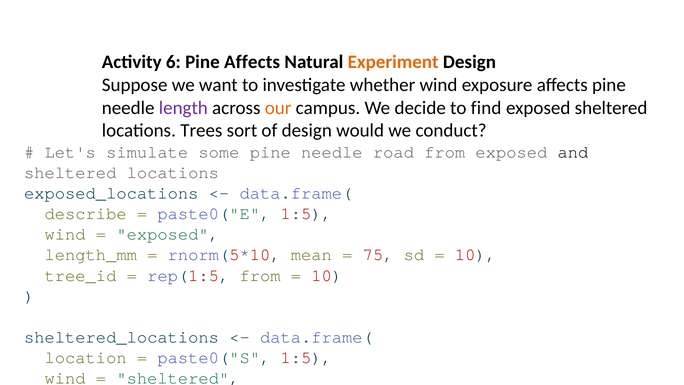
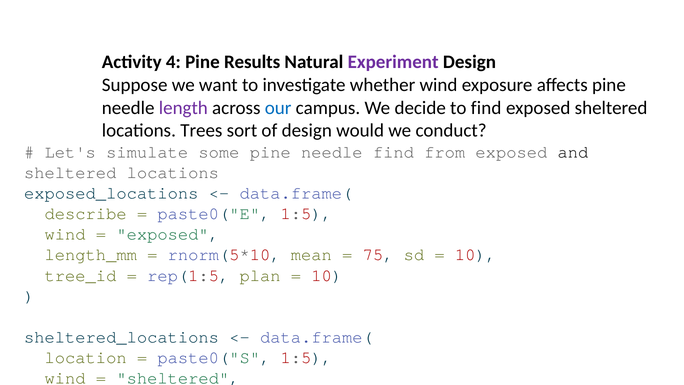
6: 6 -> 4
Pine Affects: Affects -> Results
Experiment at (393, 62) colour: orange -> purple
our colour: orange -> blue
needle road: road -> find
rep(1:5 from: from -> plan
